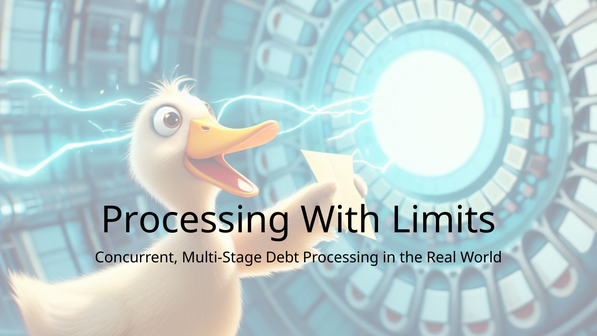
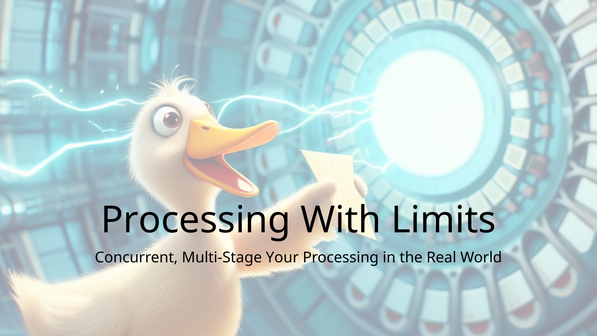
Debt: Debt -> Your
